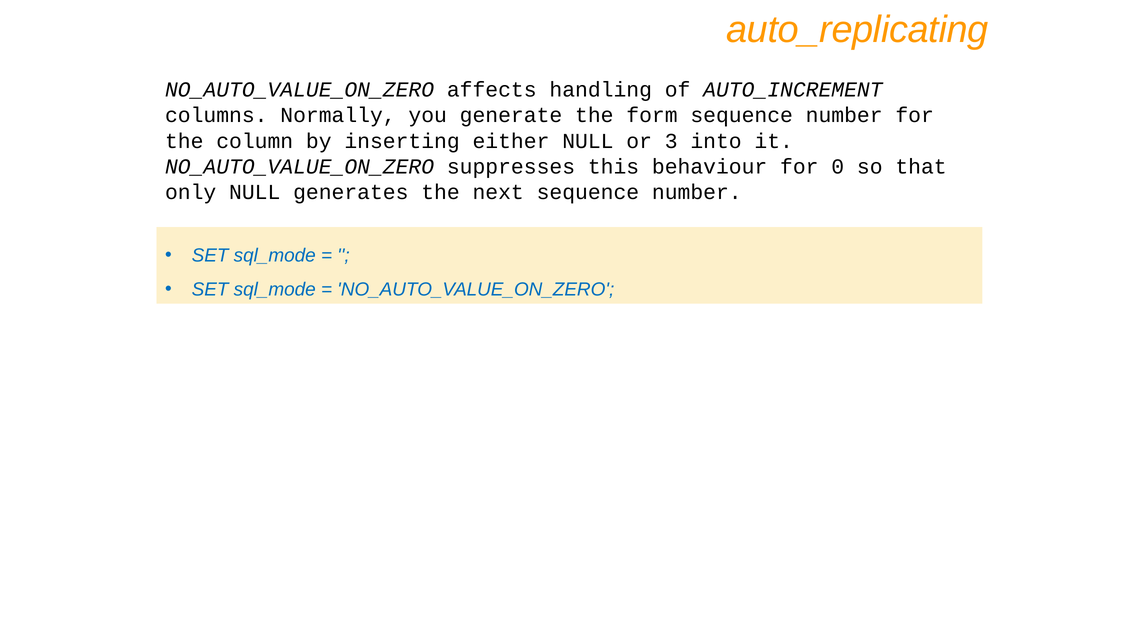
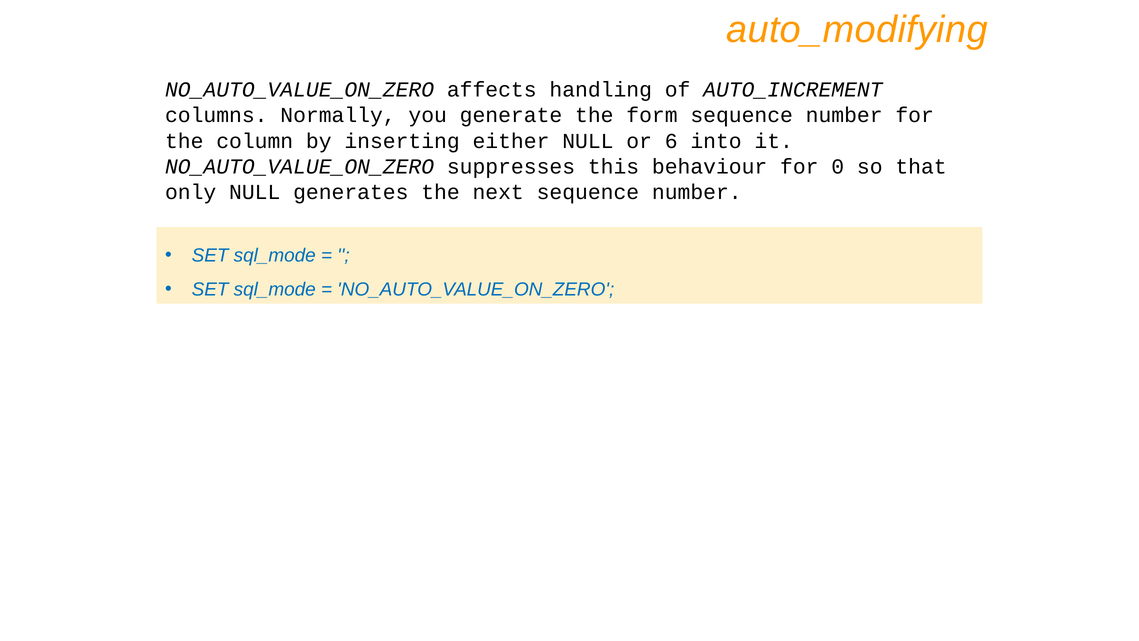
auto_replicating: auto_replicating -> auto_modifying
3: 3 -> 6
